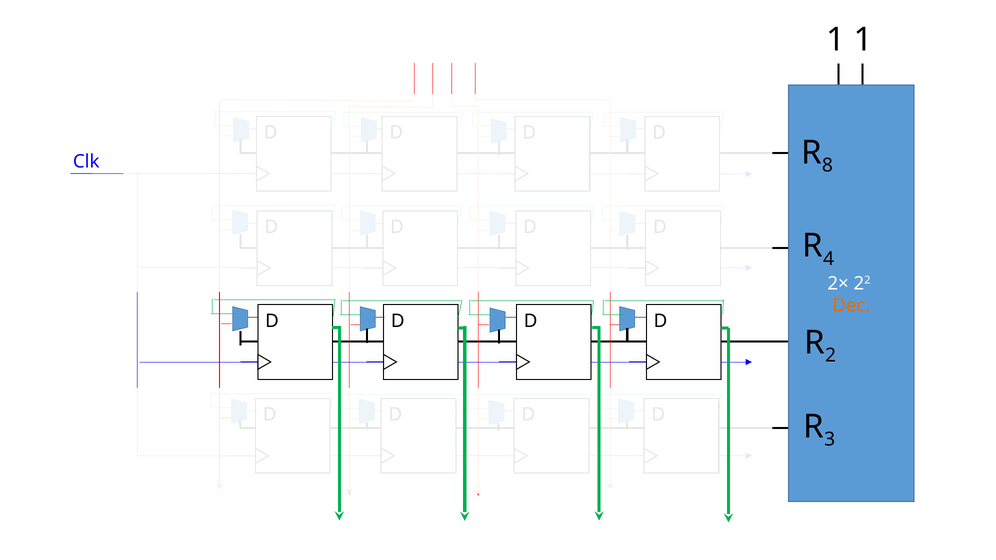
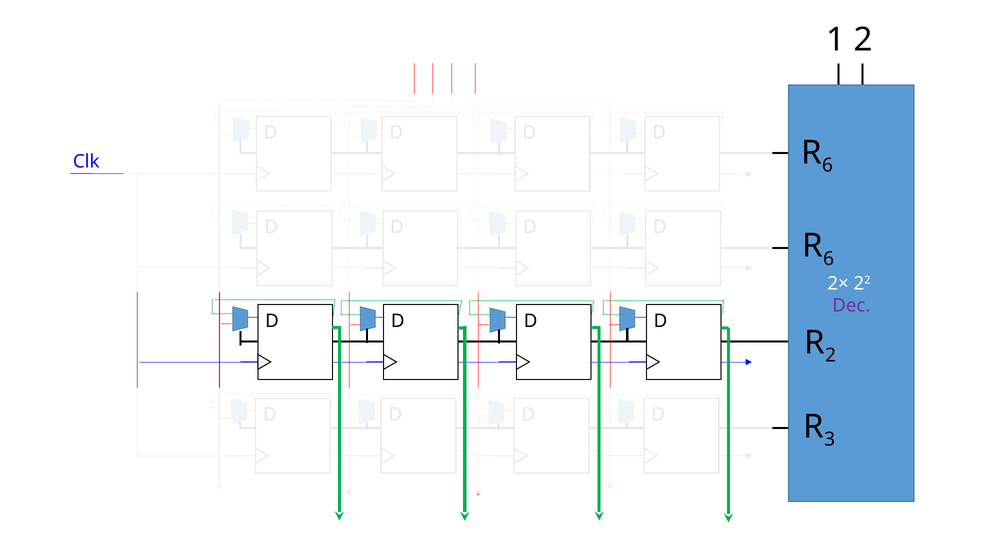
1 1: 1 -> 2
8 at (827, 166): 8 -> 6
4 at (829, 259): 4 -> 6
Dec colour: orange -> purple
